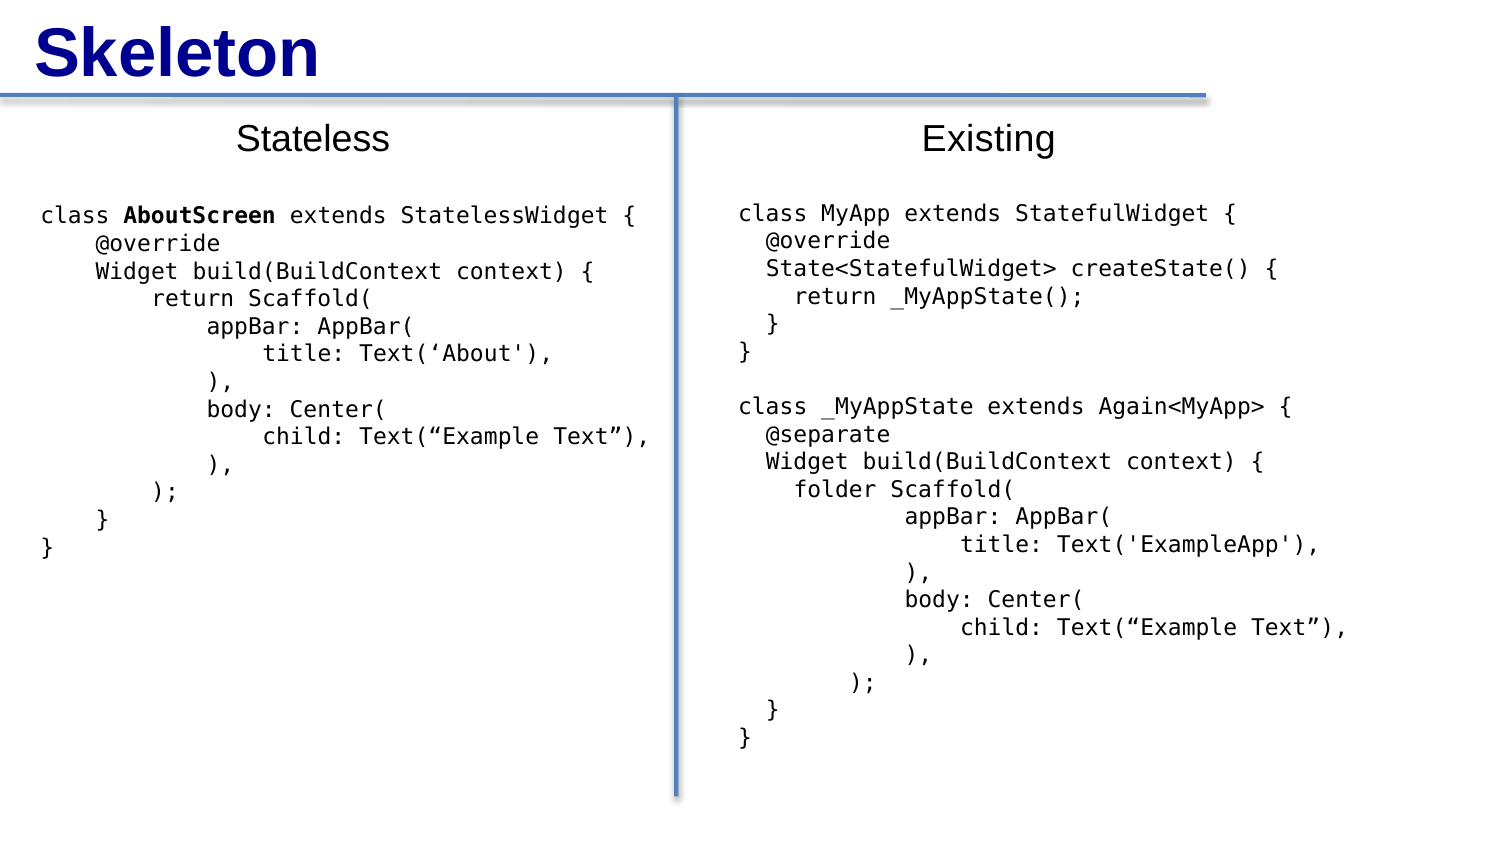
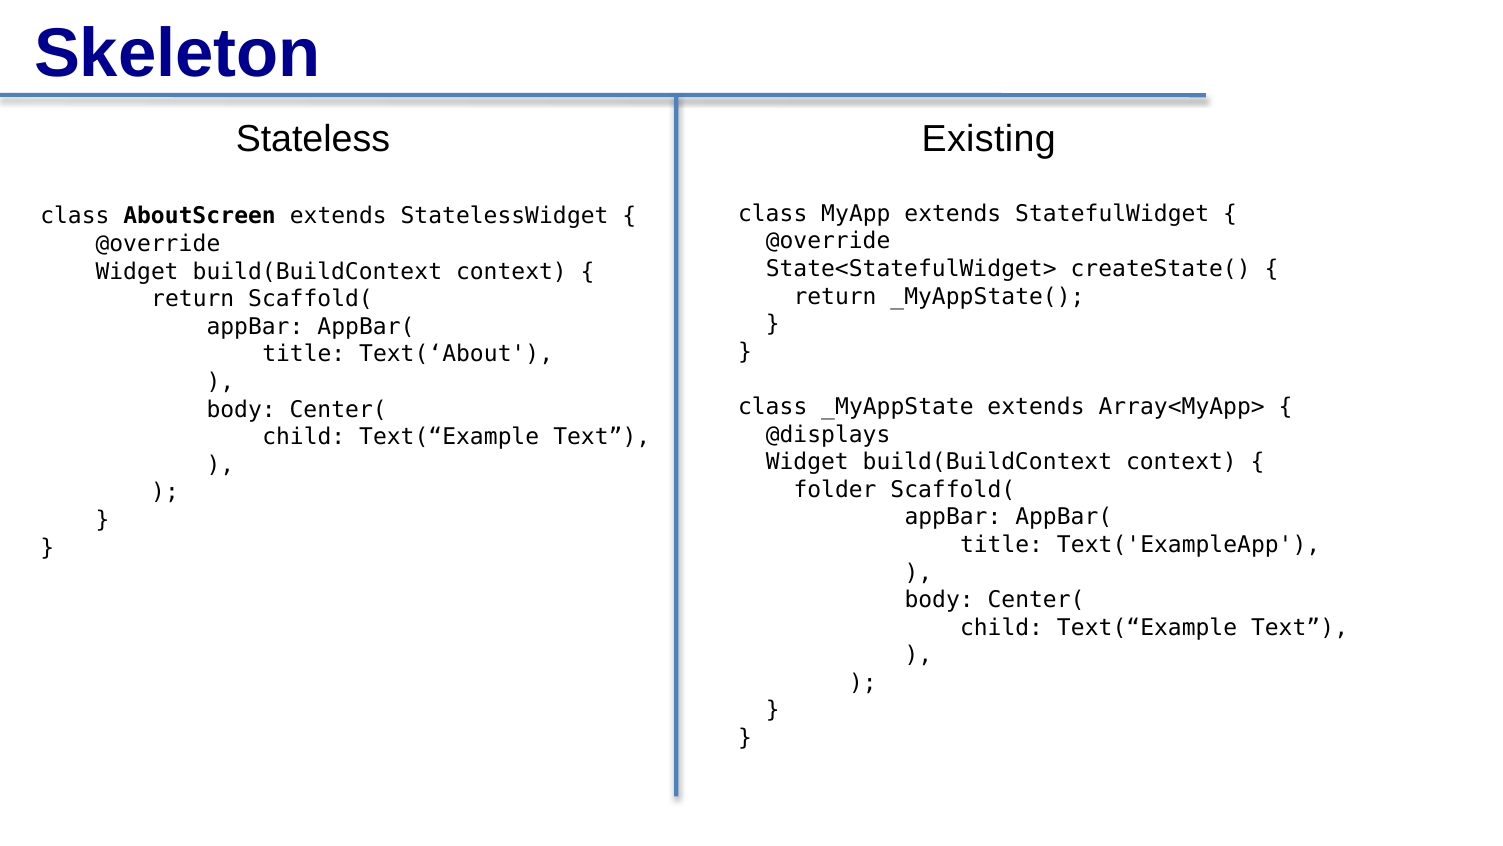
Again<MyApp>: Again<MyApp> -> Array<MyApp>
@separate: @separate -> @displays
